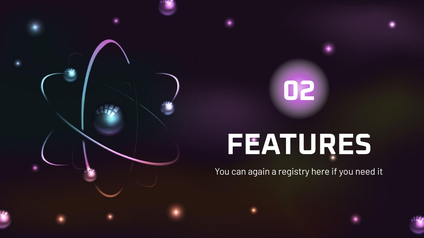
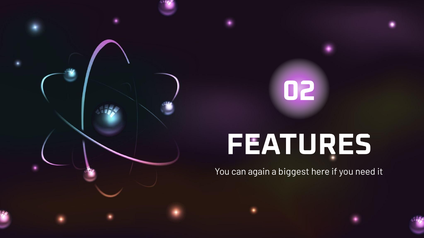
registry: registry -> biggest
